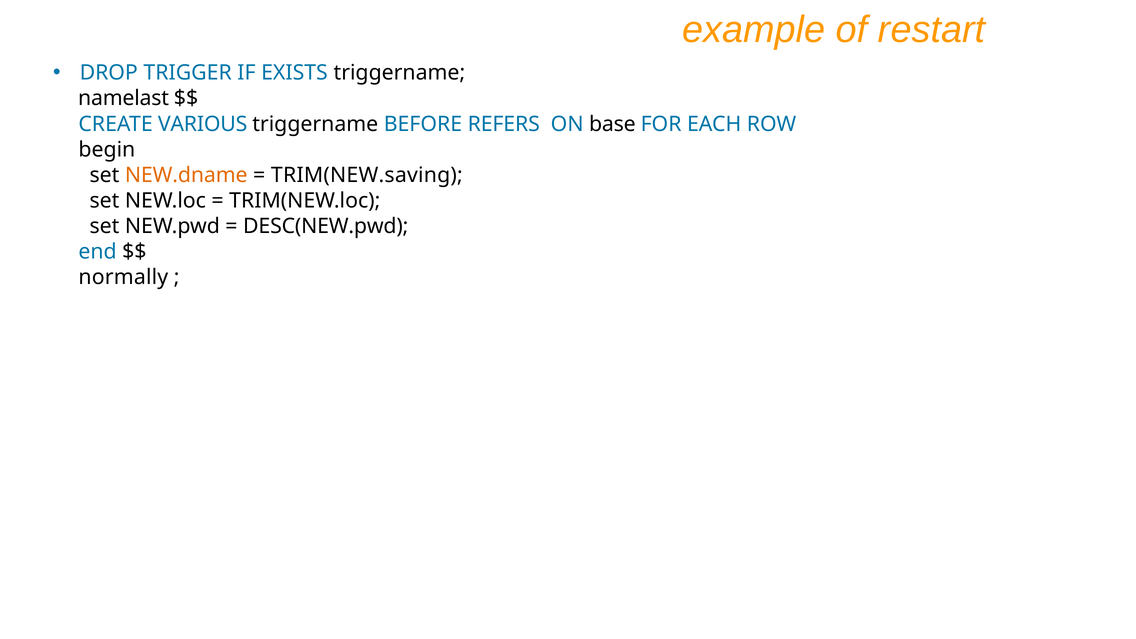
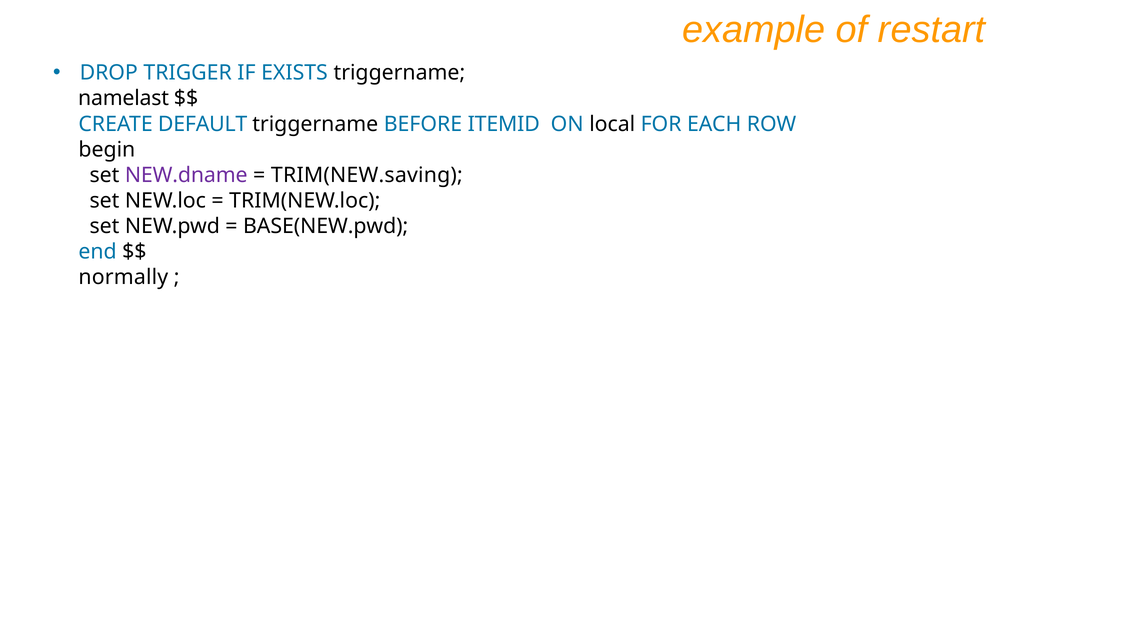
VARIOUS: VARIOUS -> DEFAULT
REFERS: REFERS -> ITEMID
base: base -> local
NEW.dname colour: orange -> purple
DESC(NEW.pwd: DESC(NEW.pwd -> BASE(NEW.pwd
